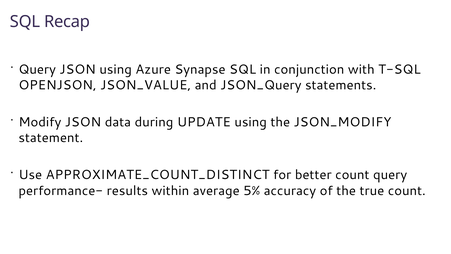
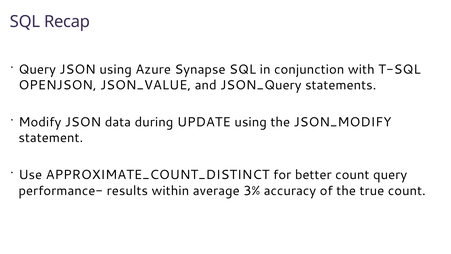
5%: 5% -> 3%
